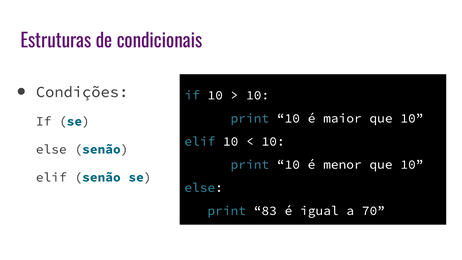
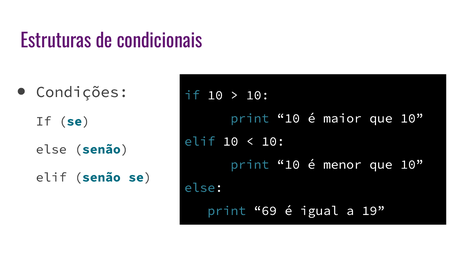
83: 83 -> 69
70: 70 -> 19
